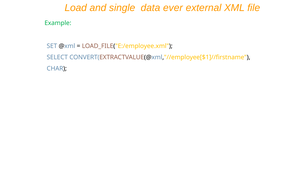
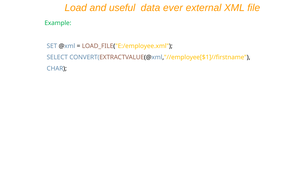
single: single -> useful
